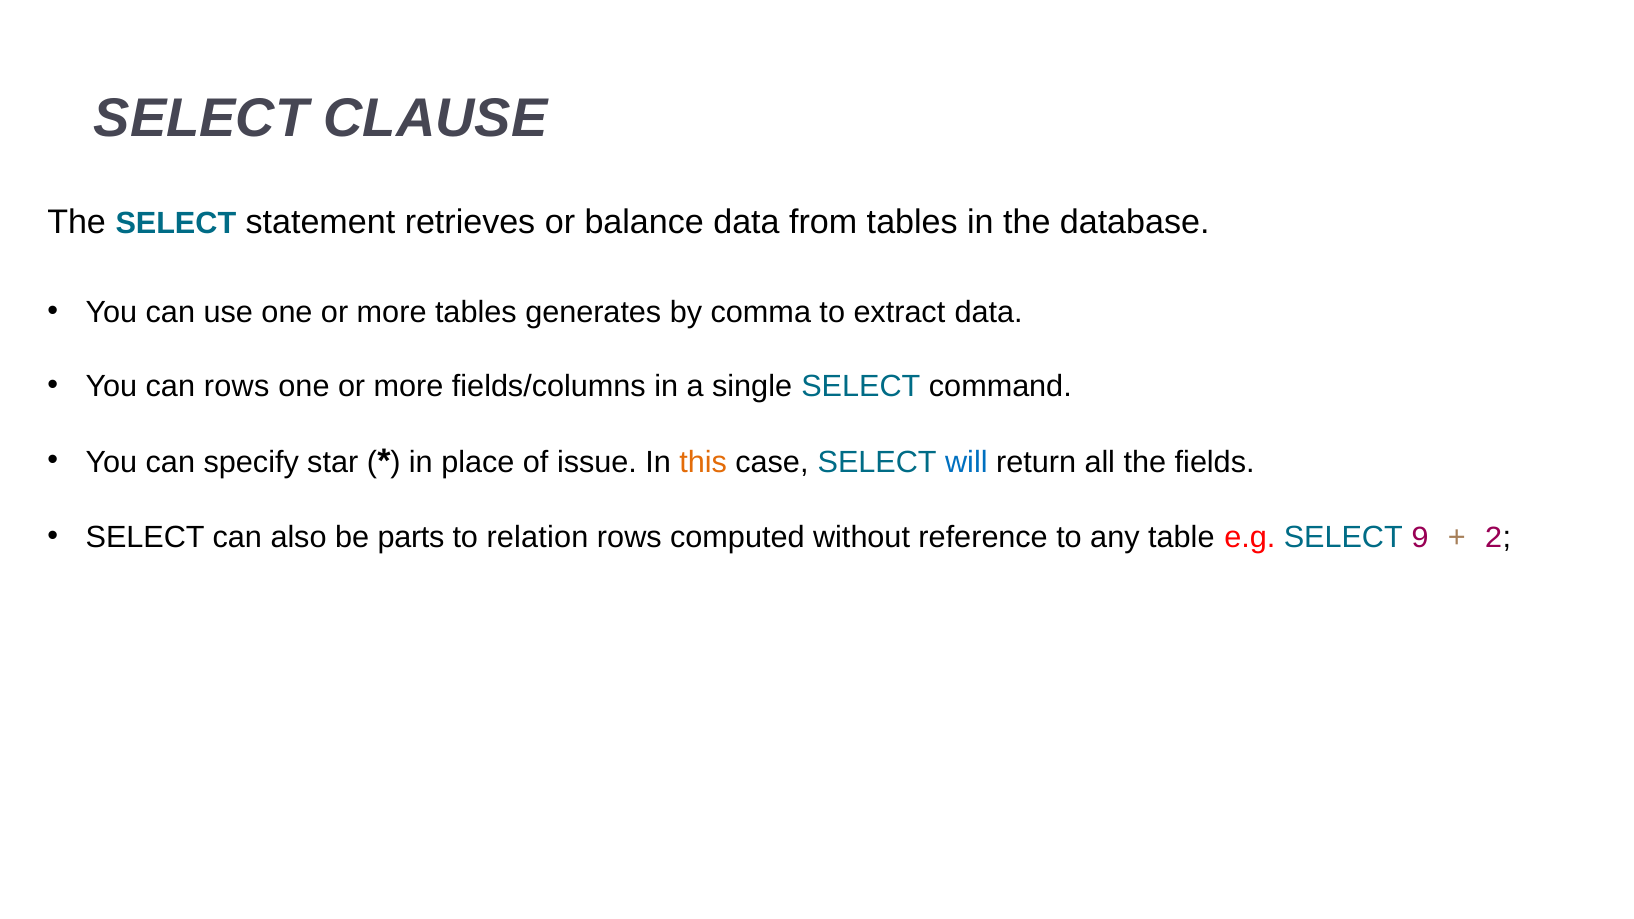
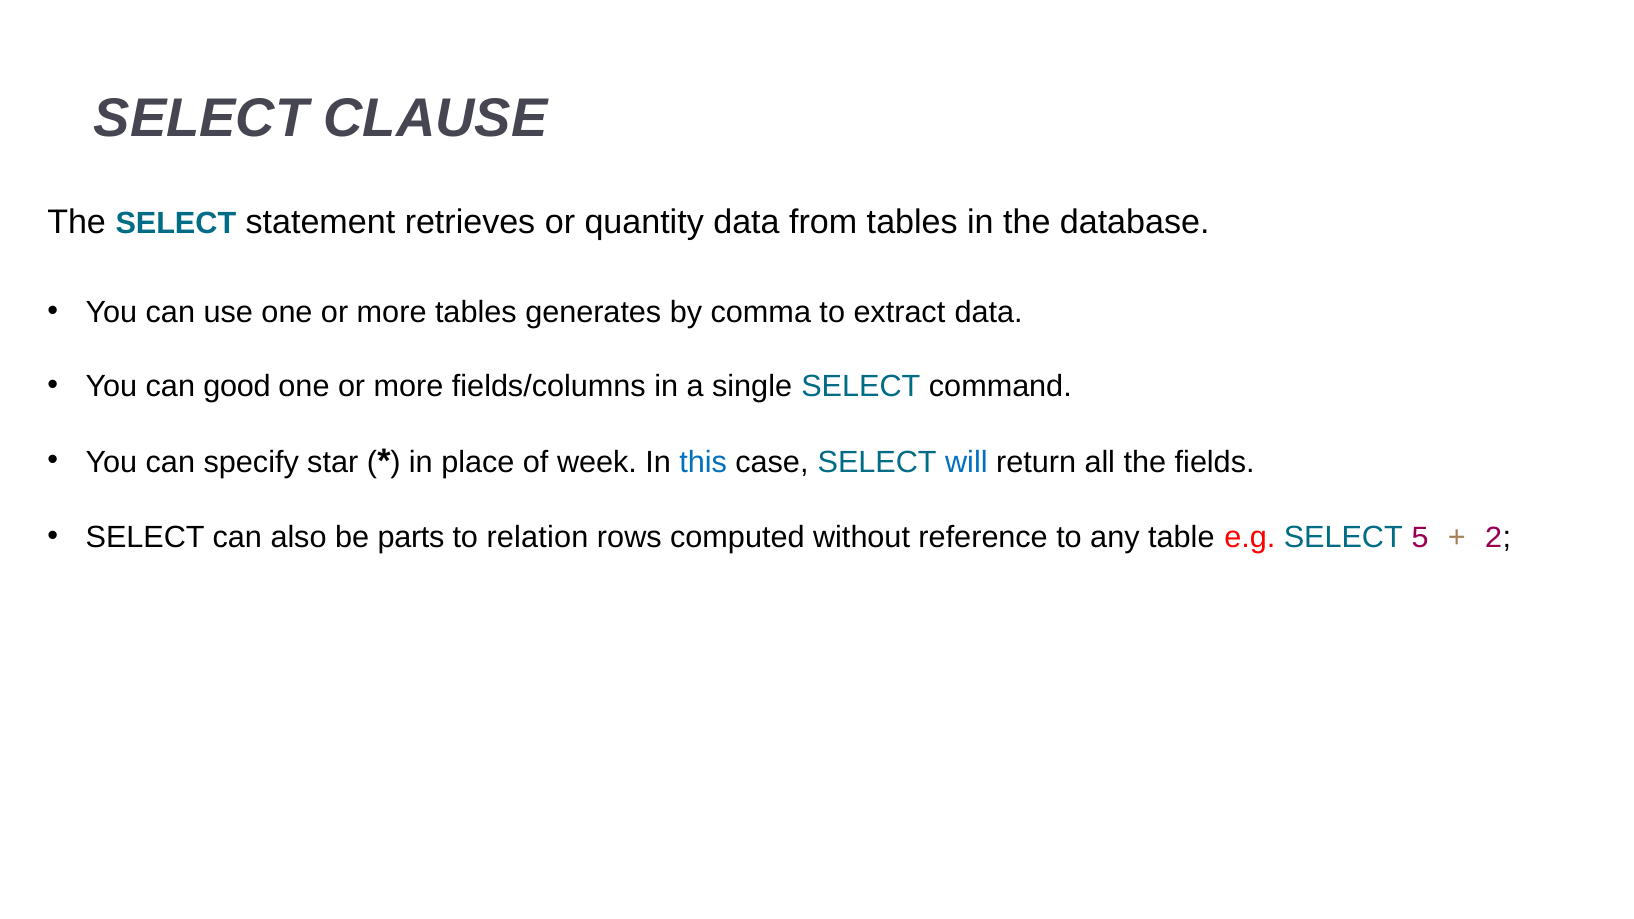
balance: balance -> quantity
can rows: rows -> good
issue: issue -> week
this colour: orange -> blue
9: 9 -> 5
